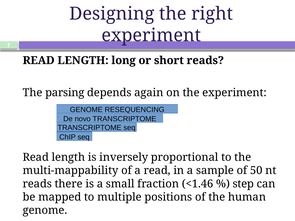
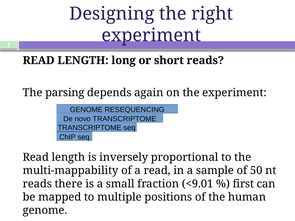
<1.46: <1.46 -> <9.01
step: step -> first
